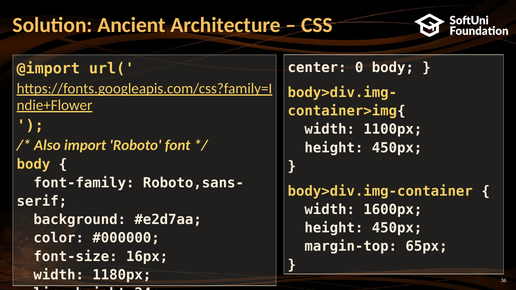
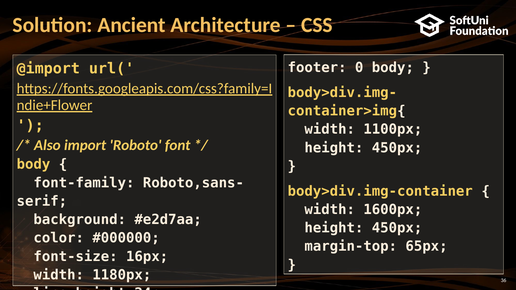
center: center -> footer
